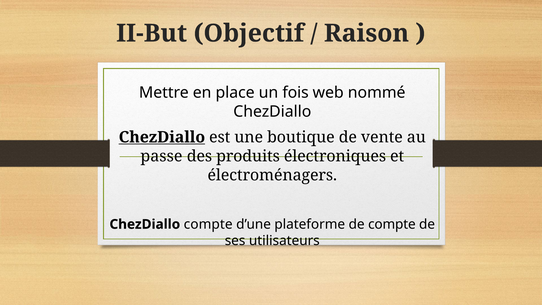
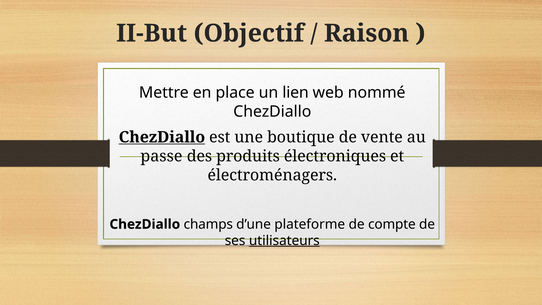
fois: fois -> lien
ChezDiallo compte: compte -> champs
utilisateurs underline: none -> present
